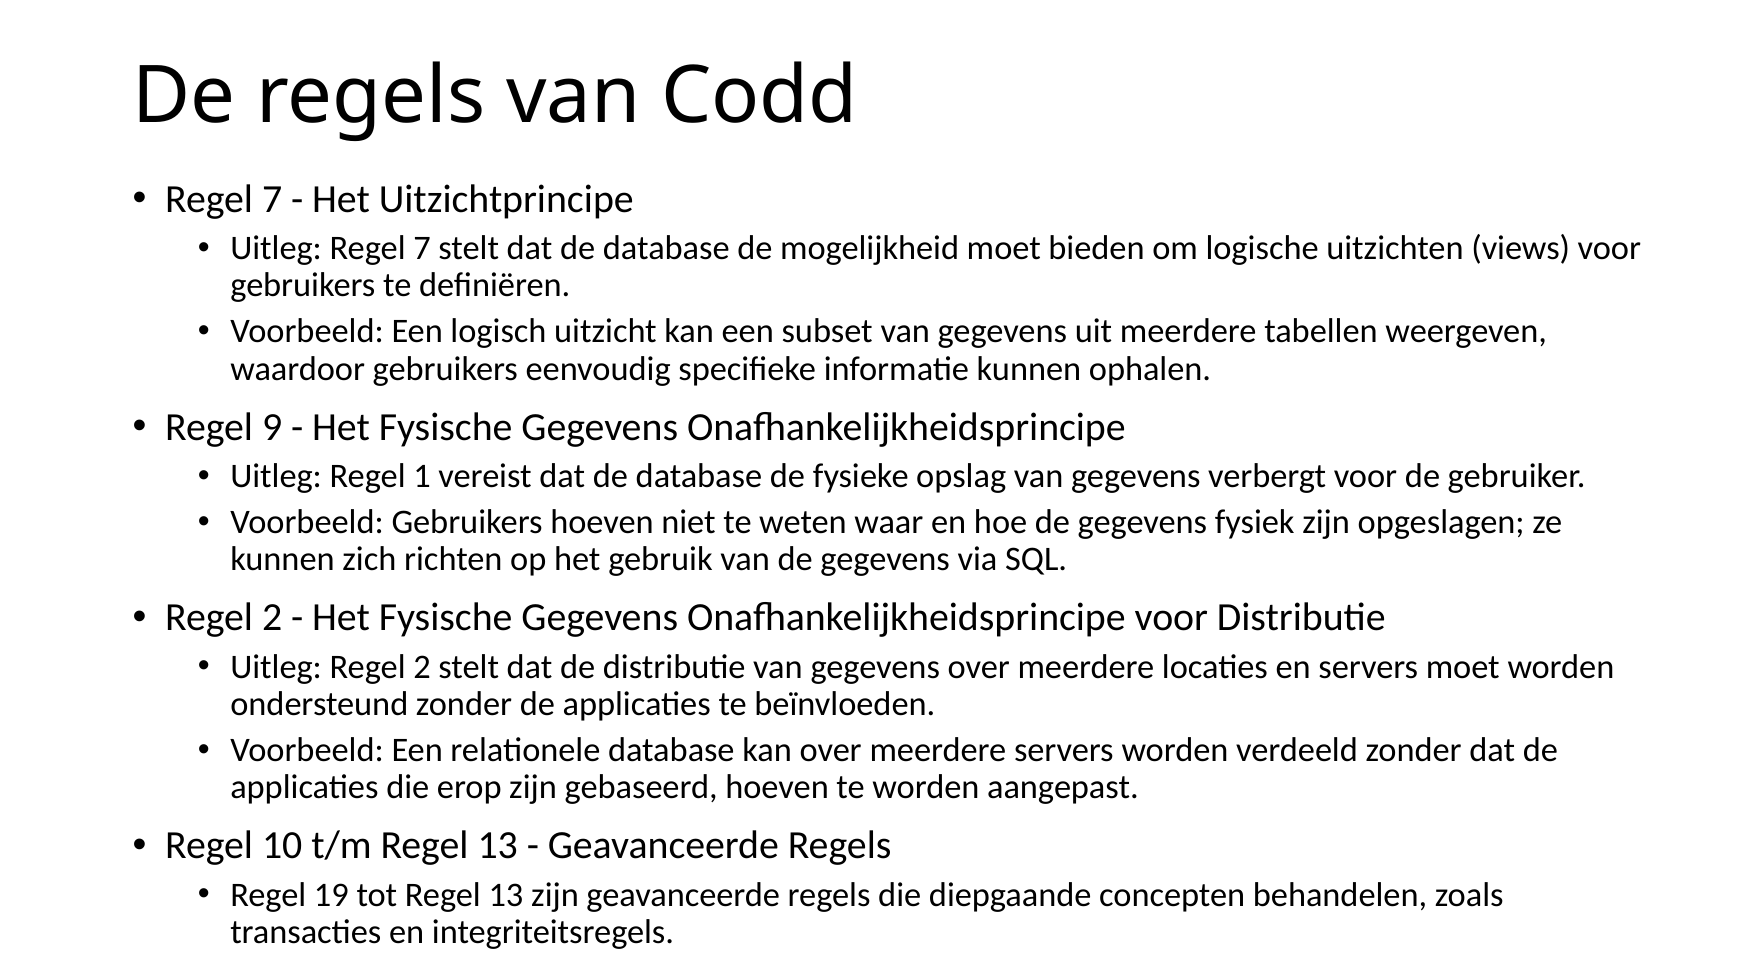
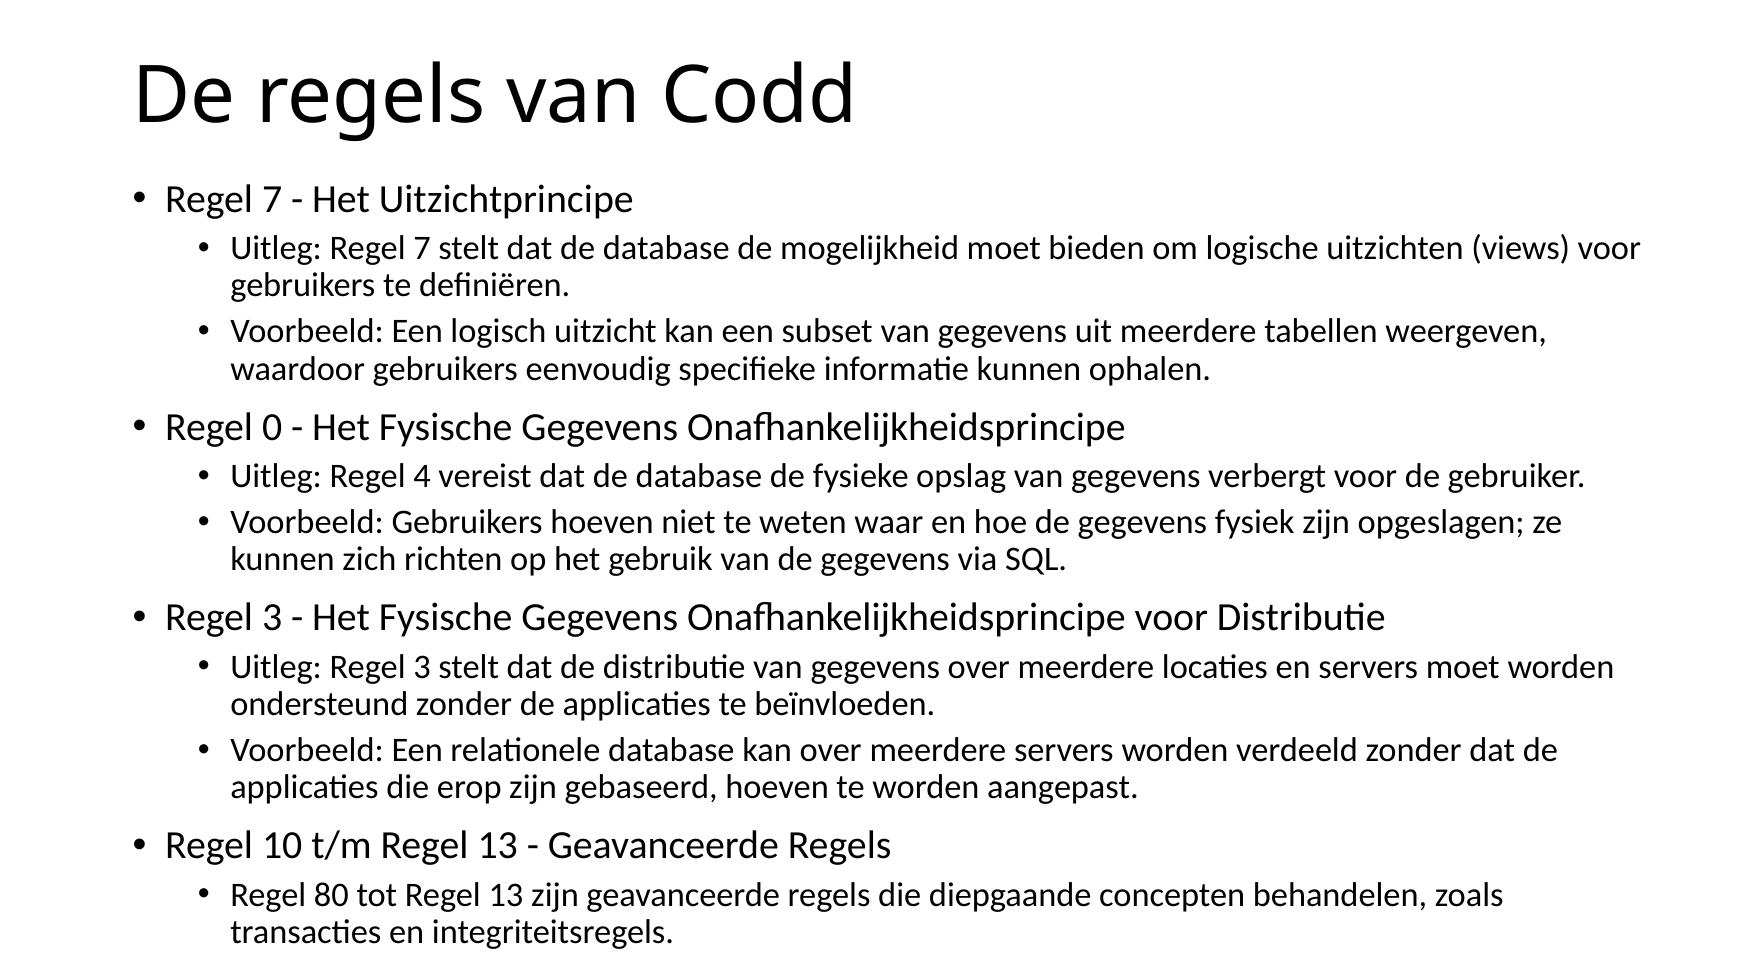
9: 9 -> 0
1: 1 -> 4
2 at (272, 618): 2 -> 3
Uitleg Regel 2: 2 -> 3
19: 19 -> 80
